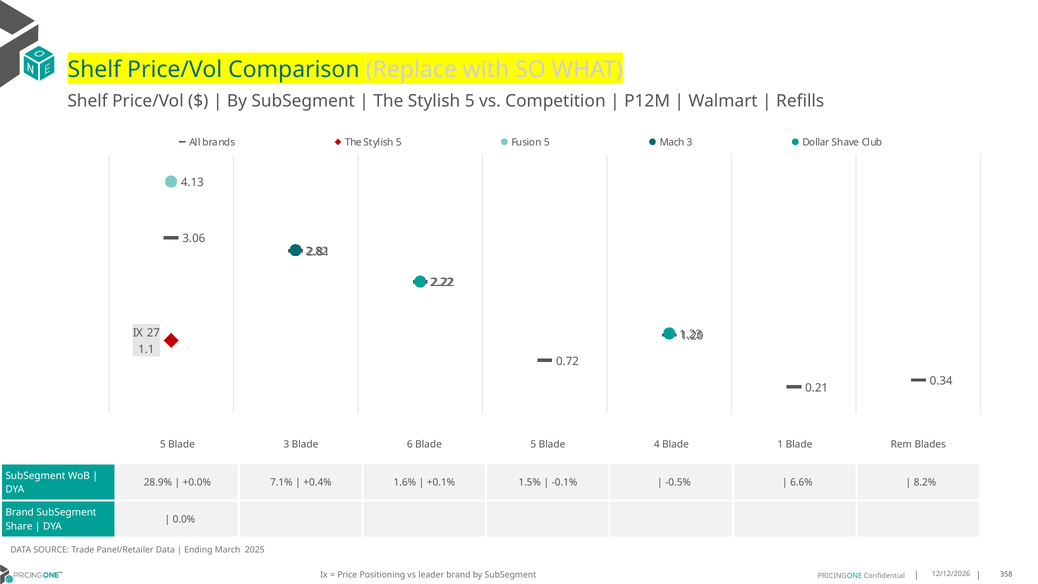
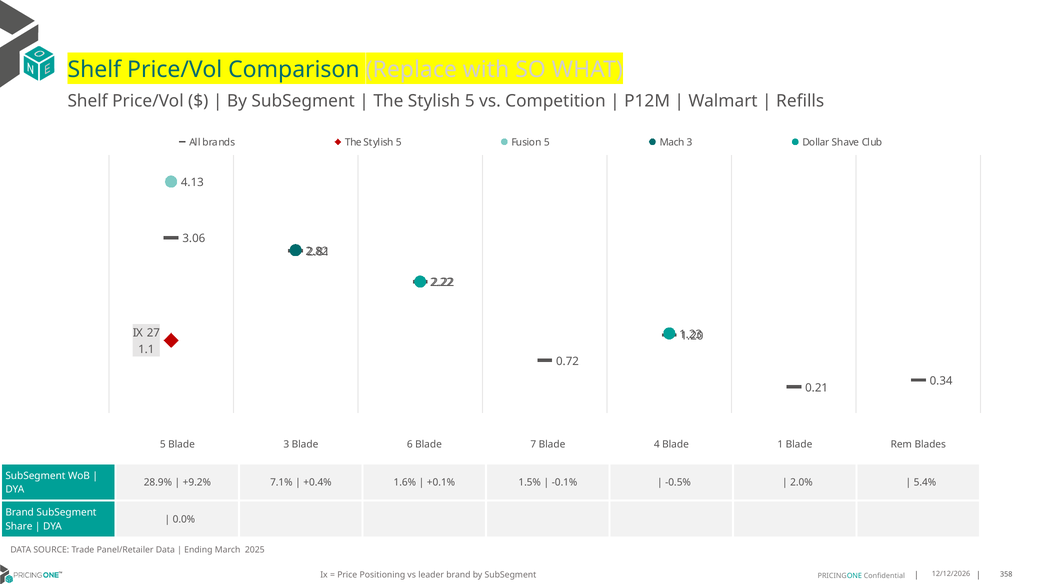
Blade 5: 5 -> 7
+0.0%: +0.0% -> +9.2%
6.6%: 6.6% -> 2.0%
8.2%: 8.2% -> 5.4%
